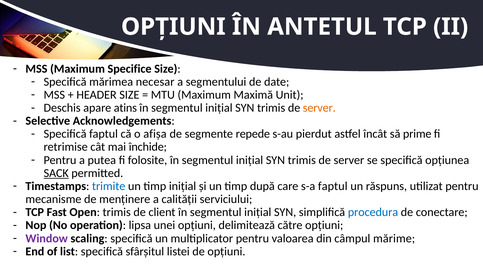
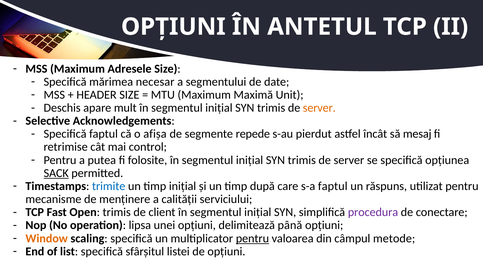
Specifice: Specifice -> Adresele
atins: atins -> mult
prime: prime -> mesaj
închide: închide -> control
procedura colour: blue -> purple
către: către -> până
Window colour: purple -> orange
pentru at (252, 238) underline: none -> present
mărime: mărime -> metode
